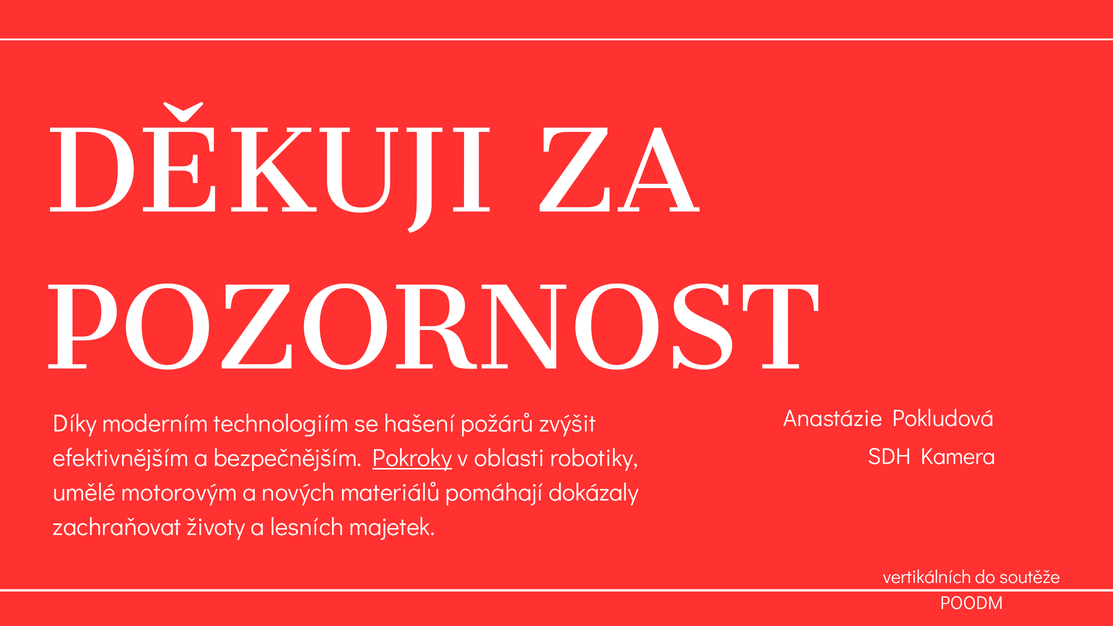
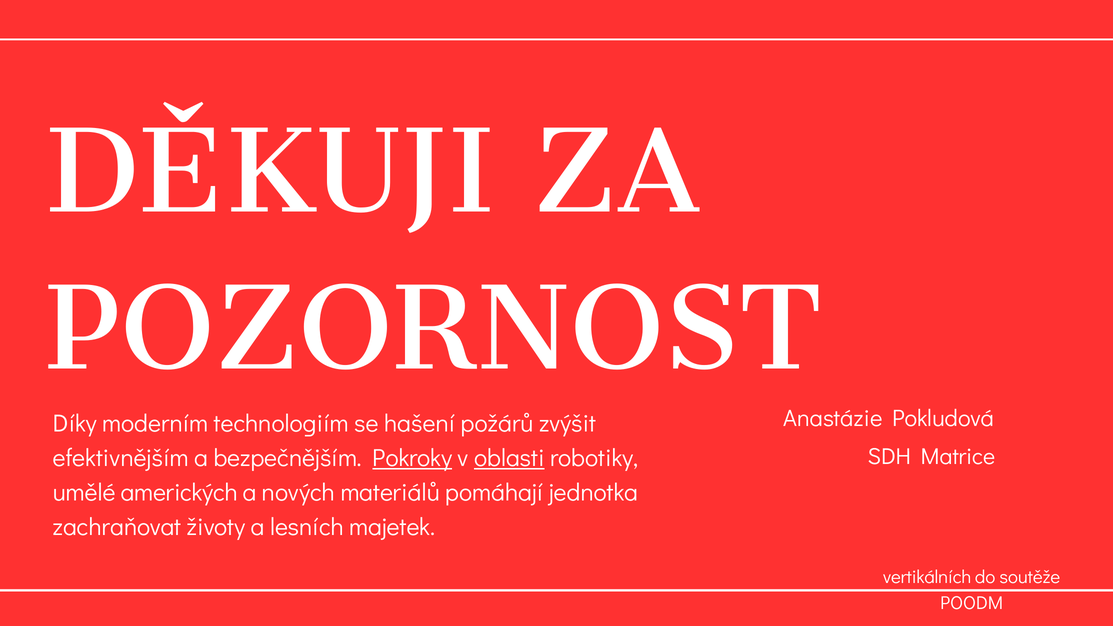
Kamera: Kamera -> Matrice
oblasti underline: none -> present
motorovým: motorovým -> amerických
dokázaly: dokázaly -> jednotka
